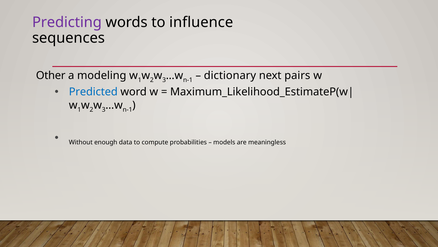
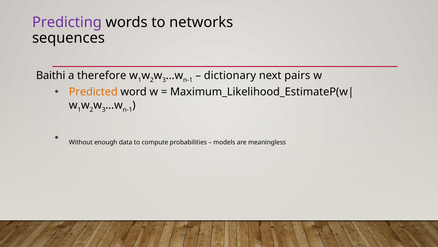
influence: influence -> networks
Other: Other -> Baithi
modeling: modeling -> therefore
Predicted colour: blue -> orange
